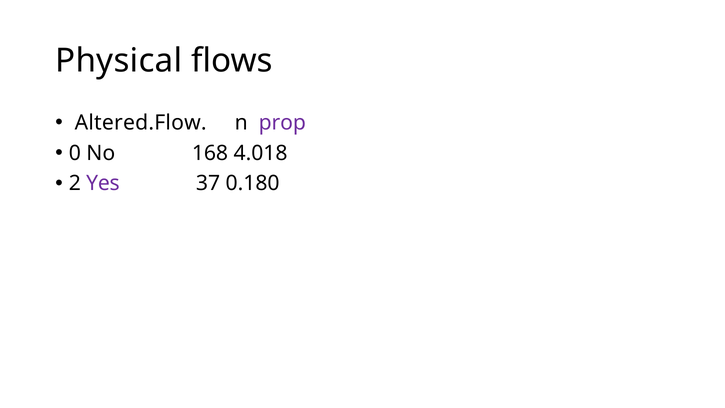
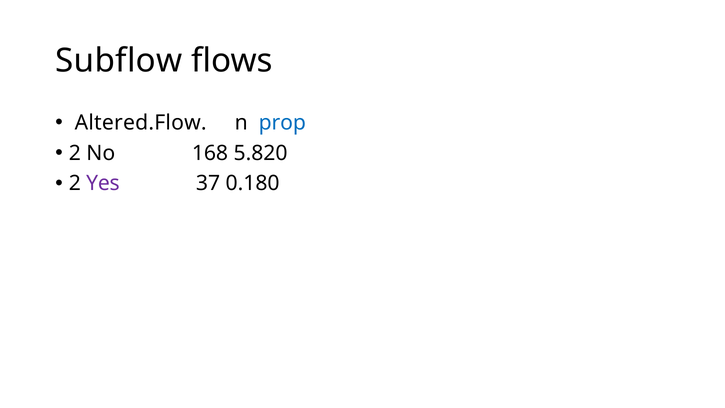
Physical: Physical -> Subflow
prop colour: purple -> blue
0 at (75, 153): 0 -> 2
4.018: 4.018 -> 5.820
